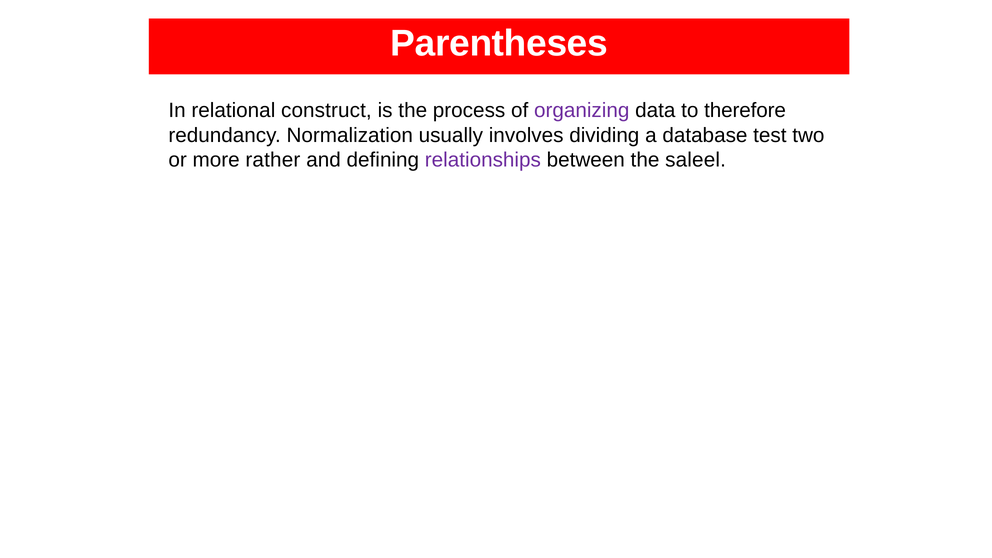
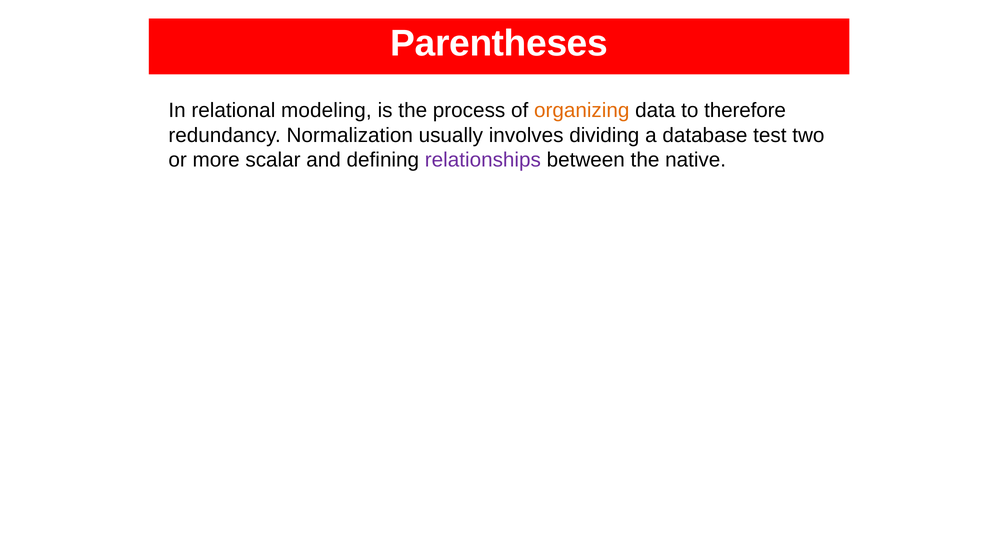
construct: construct -> modeling
organizing colour: purple -> orange
rather: rather -> scalar
saleel: saleel -> native
